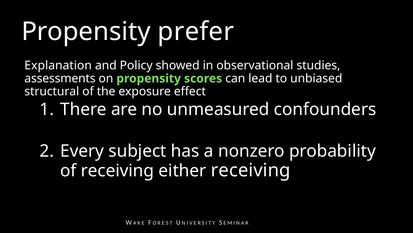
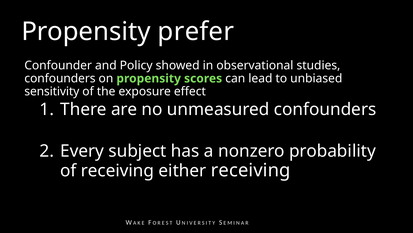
Explanation: Explanation -> Confounder
assessments at (60, 78): assessments -> confounders
structural: structural -> sensitivity
